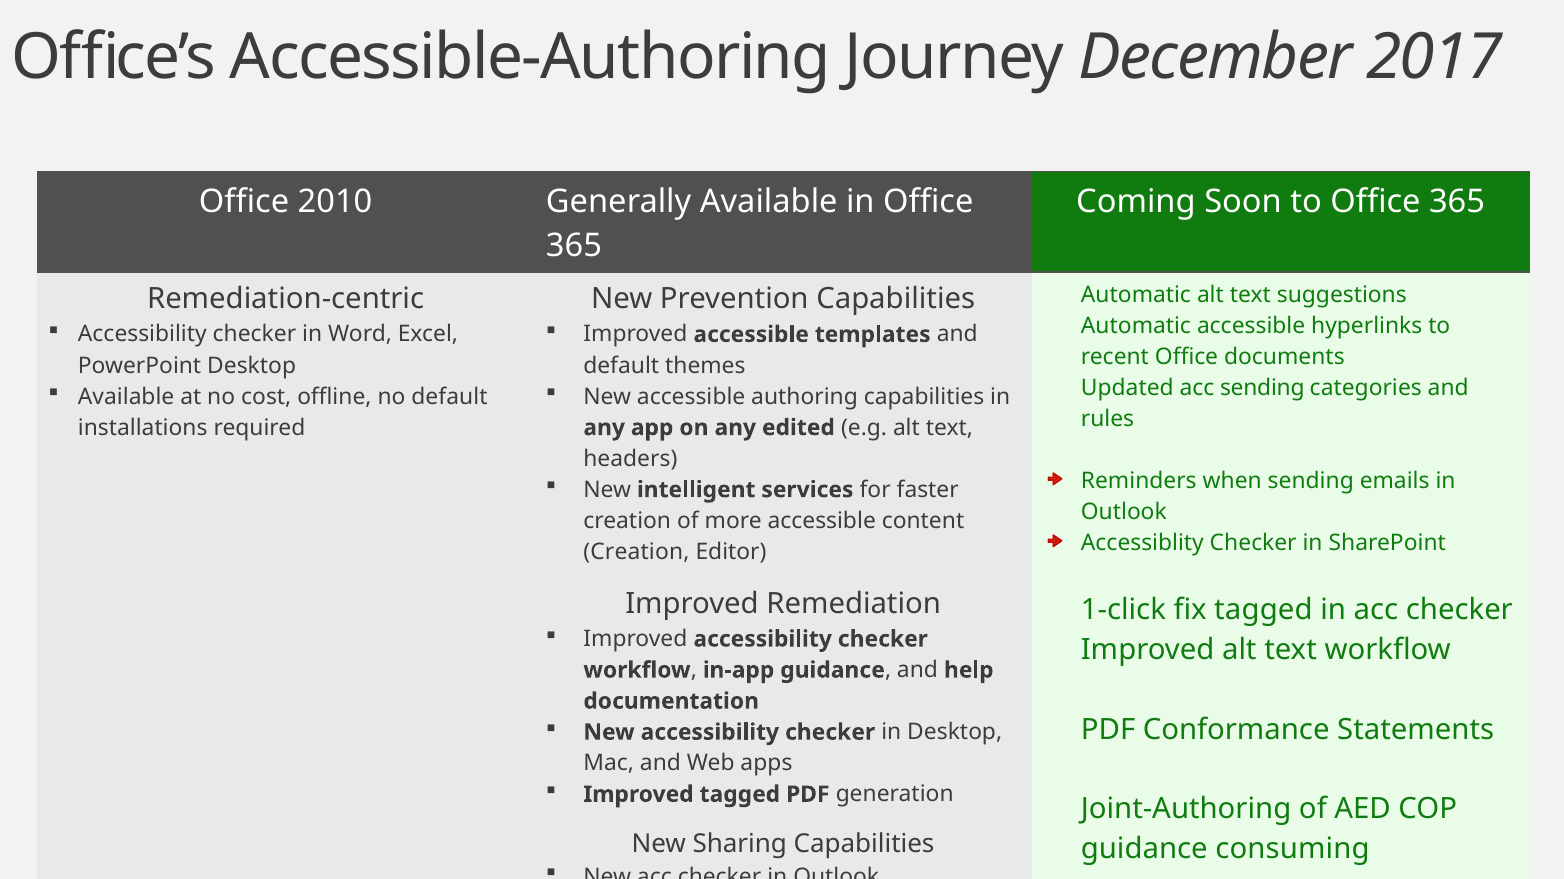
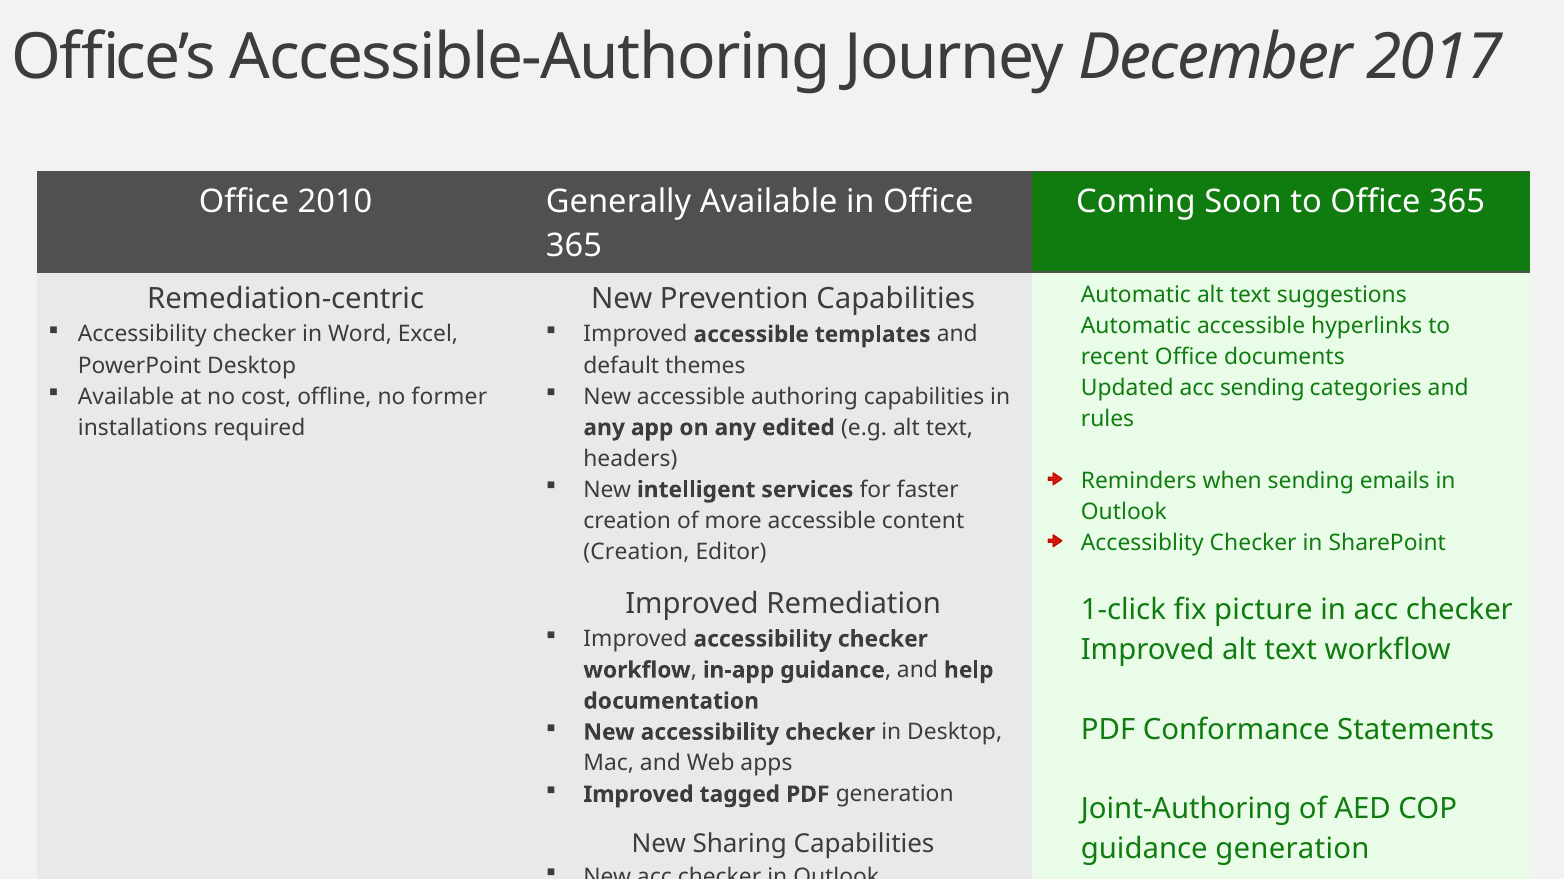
no default: default -> former
fix tagged: tagged -> picture
guidance consuming: consuming -> generation
